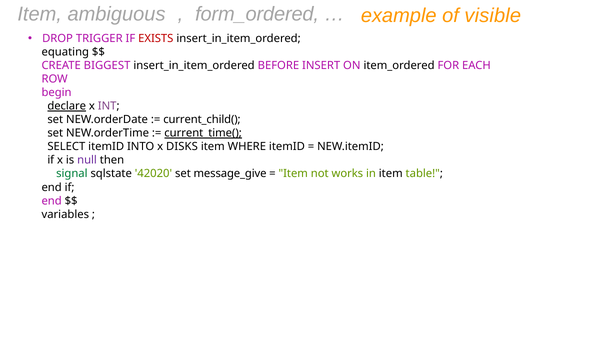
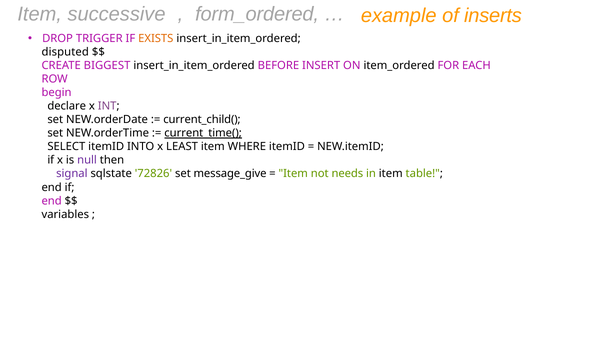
ambiguous: ambiguous -> successive
visible: visible -> inserts
EXISTS colour: red -> orange
equating: equating -> disputed
declare underline: present -> none
DISKS: DISKS -> LEAST
signal colour: green -> purple
42020: 42020 -> 72826
works: works -> needs
